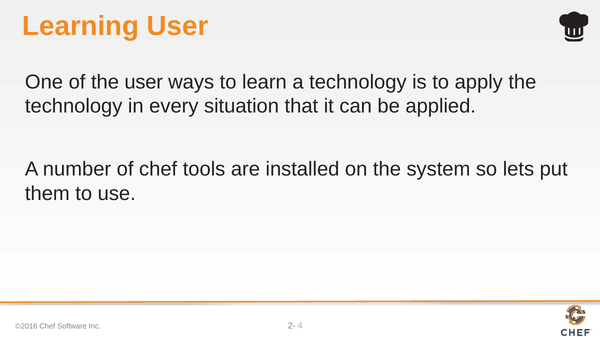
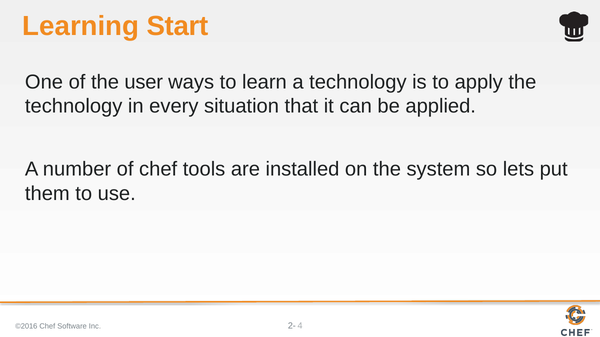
Learning User: User -> Start
